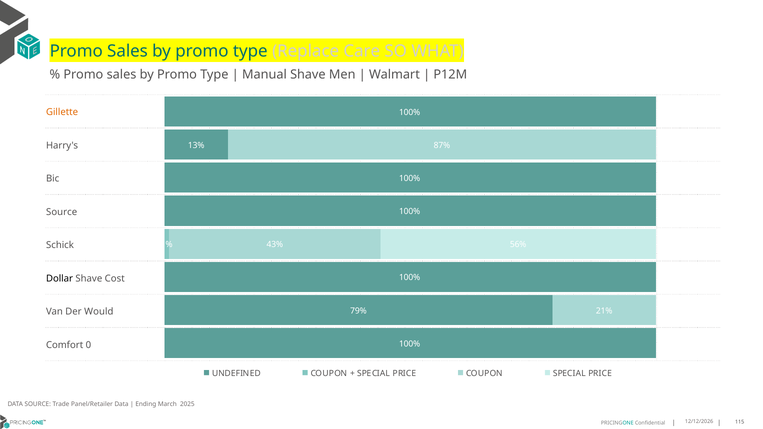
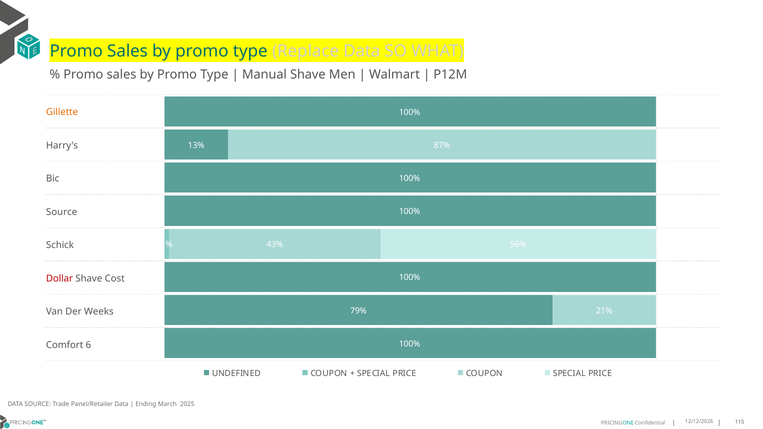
Replace Care: Care -> Data
Dollar colour: black -> red
Would: Would -> Weeks
0: 0 -> 6
